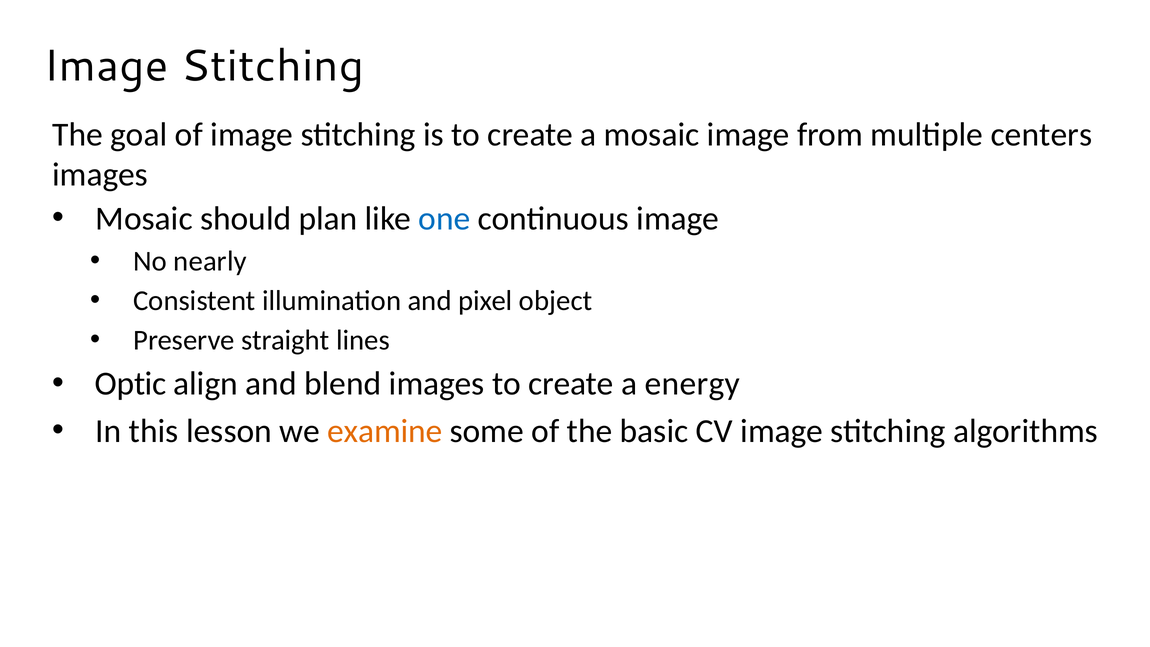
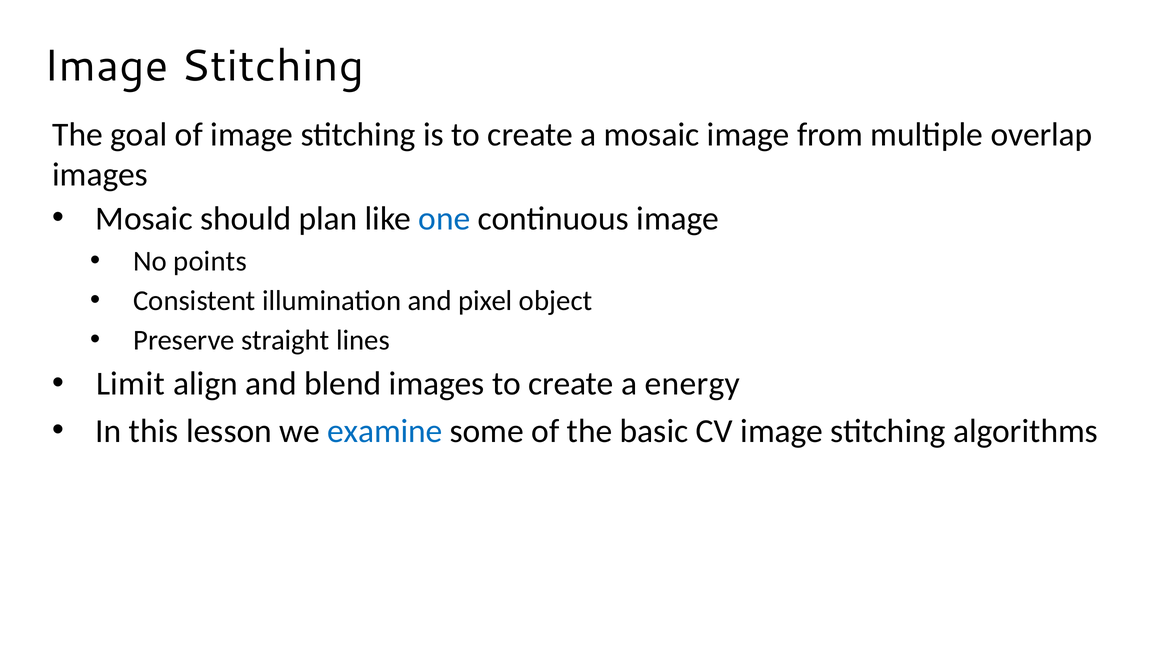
centers: centers -> overlap
nearly: nearly -> points
Optic: Optic -> Limit
examine colour: orange -> blue
